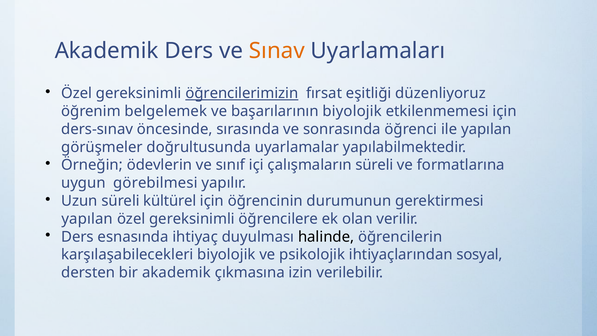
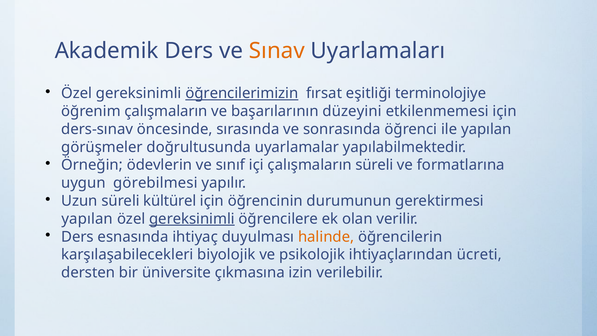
düzenliyoruz: düzenliyoruz -> terminolojiye
öğrenim belgelemek: belgelemek -> çalışmaların
başarılarının biyolojik: biyolojik -> düzeyini
gereksinimli at (192, 219) underline: none -> present
halinde colour: black -> orange
sosyal: sosyal -> ücreti
bir akademik: akademik -> üniversite
